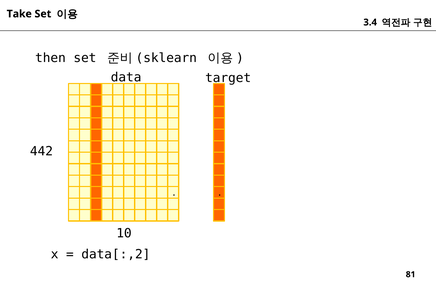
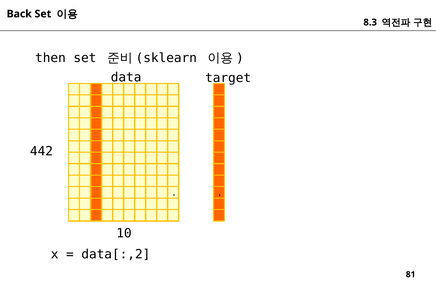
Take: Take -> Back
3.4: 3.4 -> 8.3
